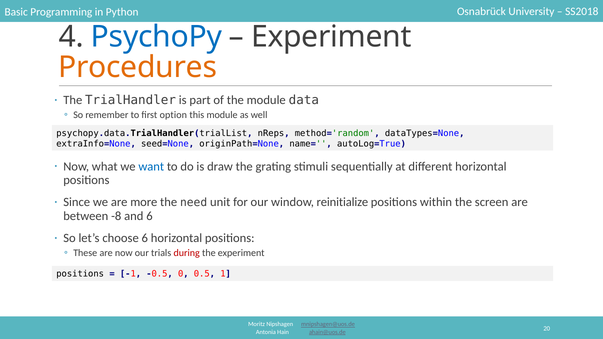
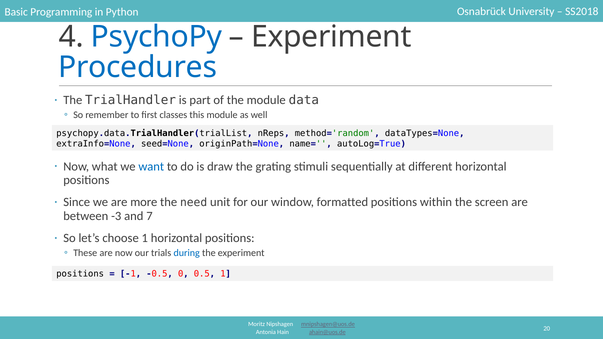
Procedures colour: orange -> blue
option: option -> classes
reinitialize: reinitialize -> formatted
-8: -8 -> -3
and 6: 6 -> 7
choose 6: 6 -> 1
during colour: red -> blue
